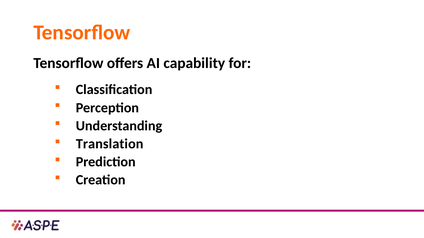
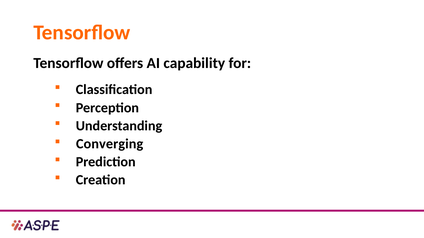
Translation: Translation -> Converging
